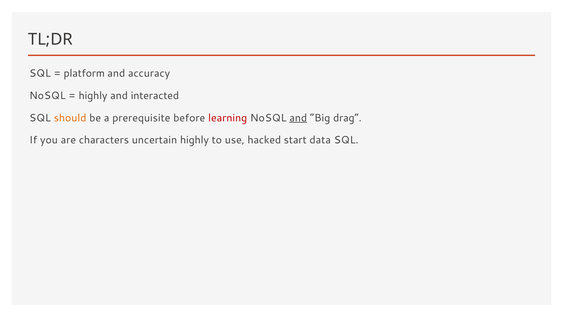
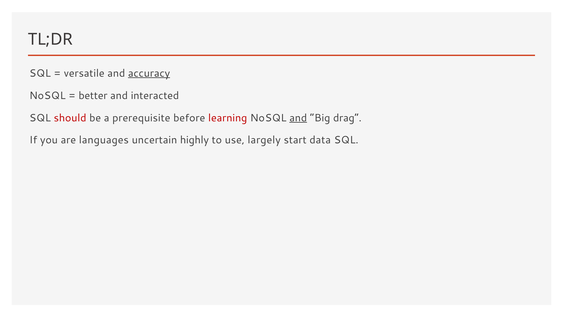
platform: platform -> versatile
accuracy underline: none -> present
highly at (93, 95): highly -> better
should colour: orange -> red
characters: characters -> languages
hacked: hacked -> largely
